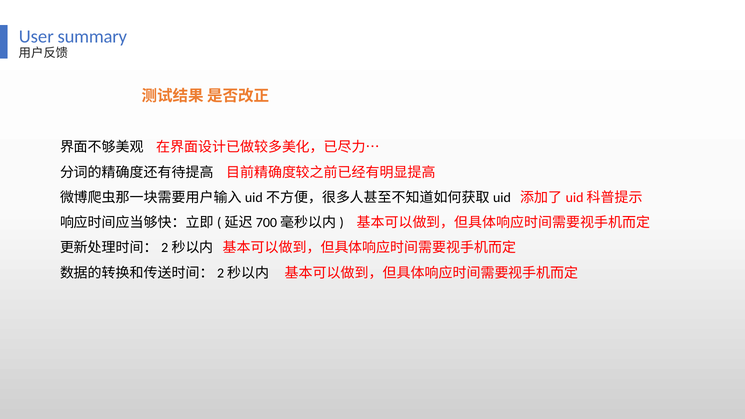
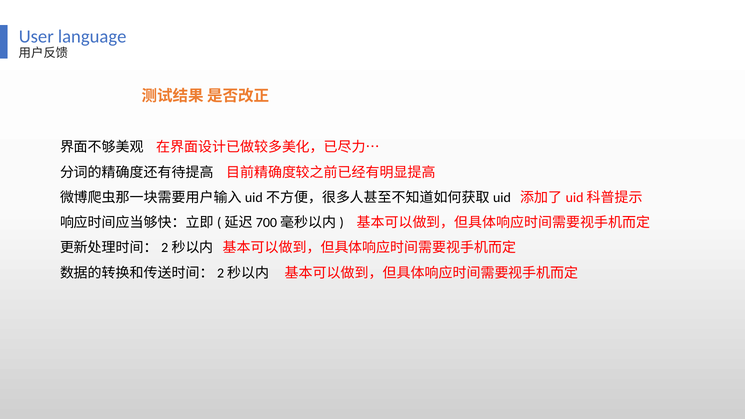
summary: summary -> language
